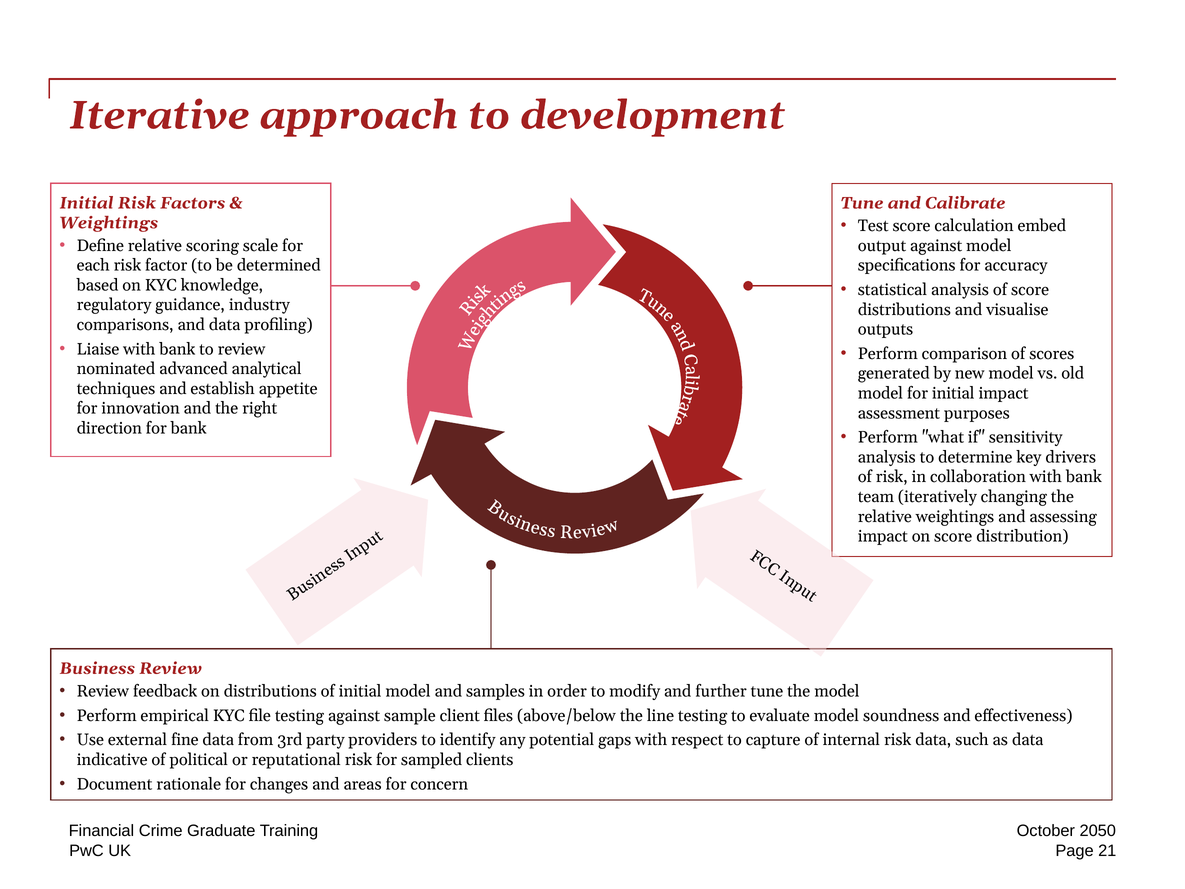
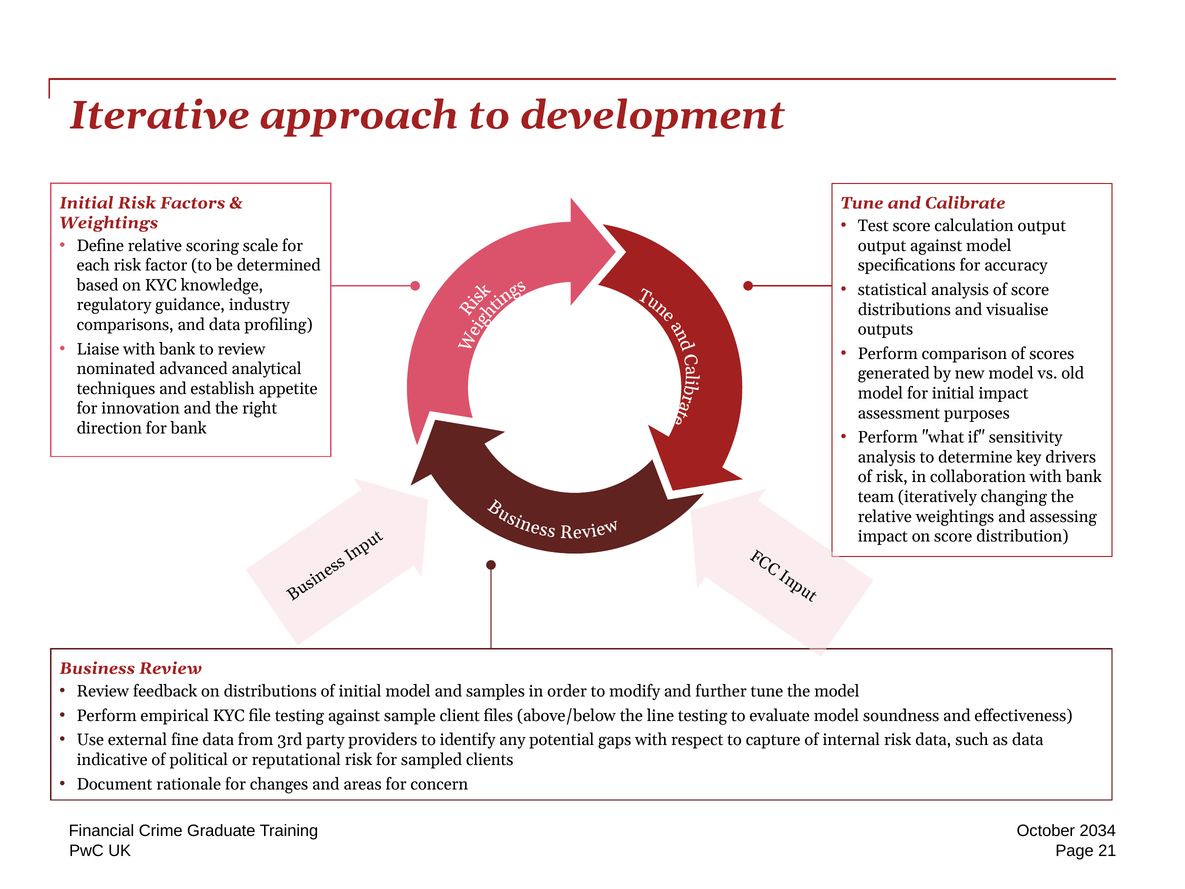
calculation embed: embed -> output
2050: 2050 -> 2034
